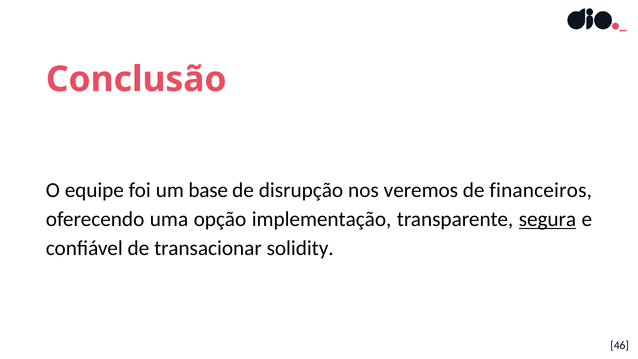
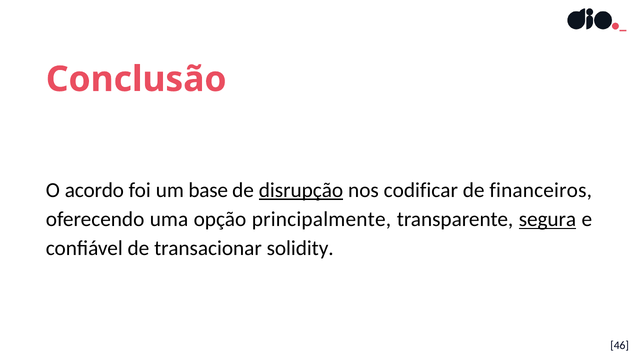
equipe: equipe -> acordo
disrupção underline: none -> present
veremos: veremos -> codificar
implementação: implementação -> principalmente
